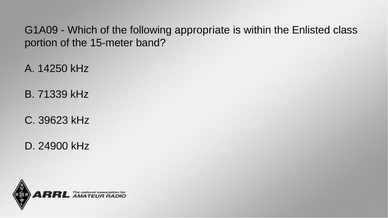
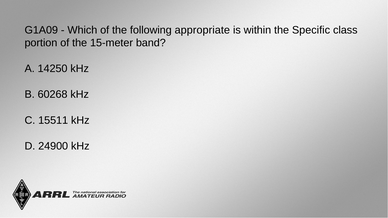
Enlisted: Enlisted -> Specific
71339: 71339 -> 60268
39623: 39623 -> 15511
